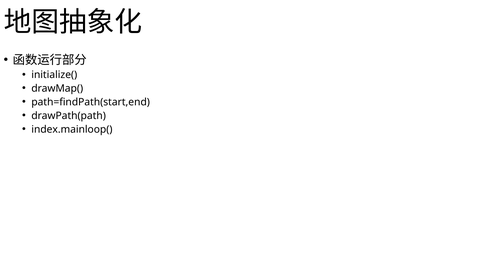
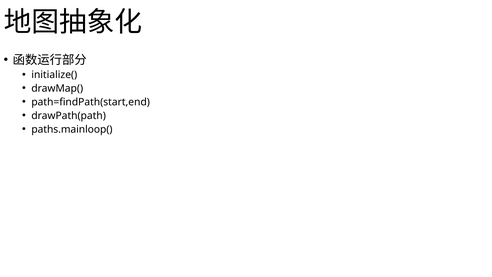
index.mainloop(: index.mainloop( -> paths.mainloop(
